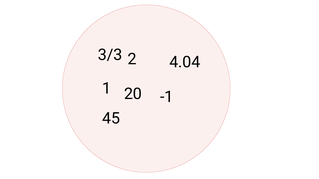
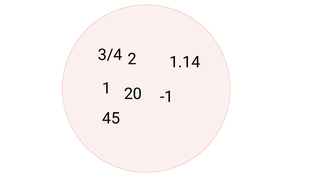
3/3: 3/3 -> 3/4
4.04: 4.04 -> 1.14
